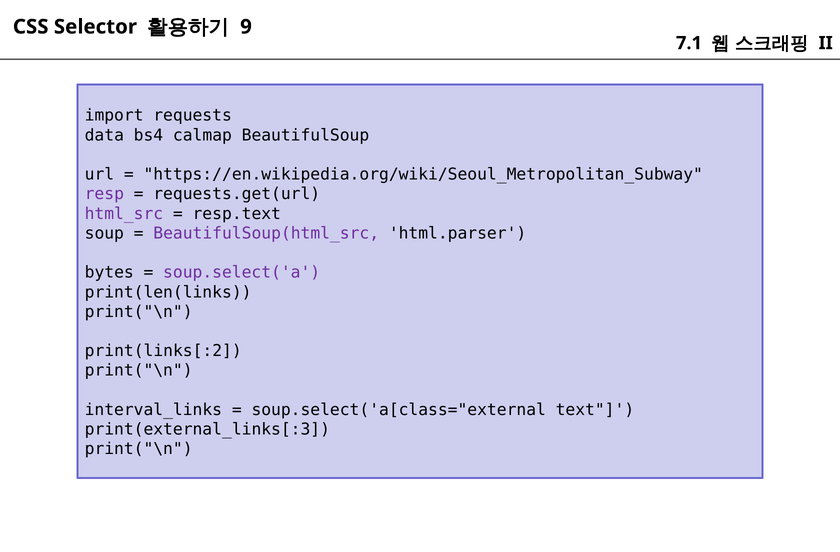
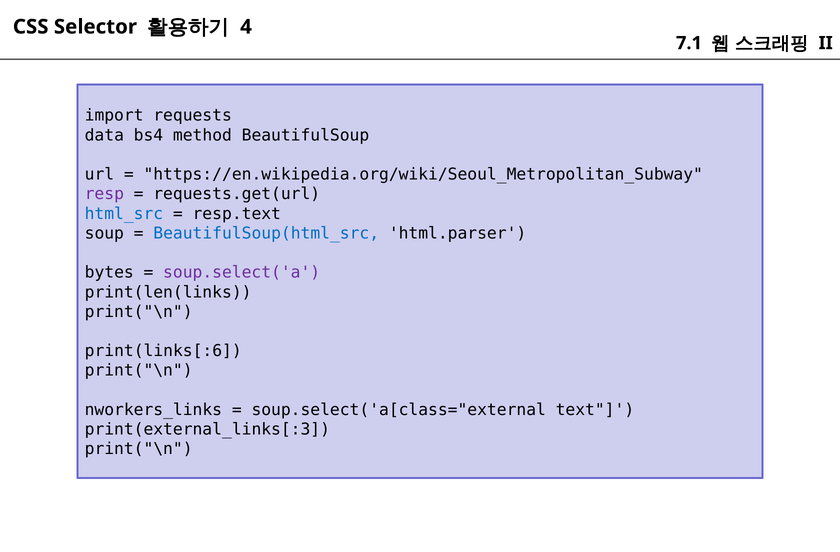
9: 9 -> 4
calmap: calmap -> method
html_src colour: purple -> blue
BeautifulSoup(html_src colour: purple -> blue
print(links[:2: print(links[:2 -> print(links[:6
interval_links: interval_links -> nworkers_links
